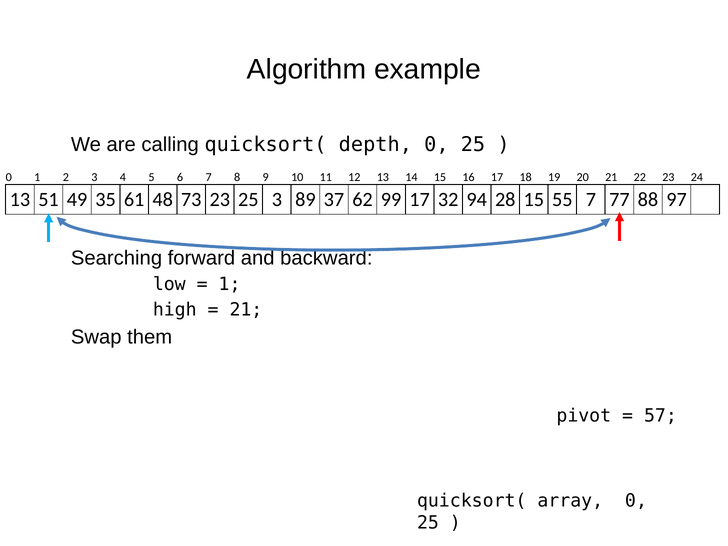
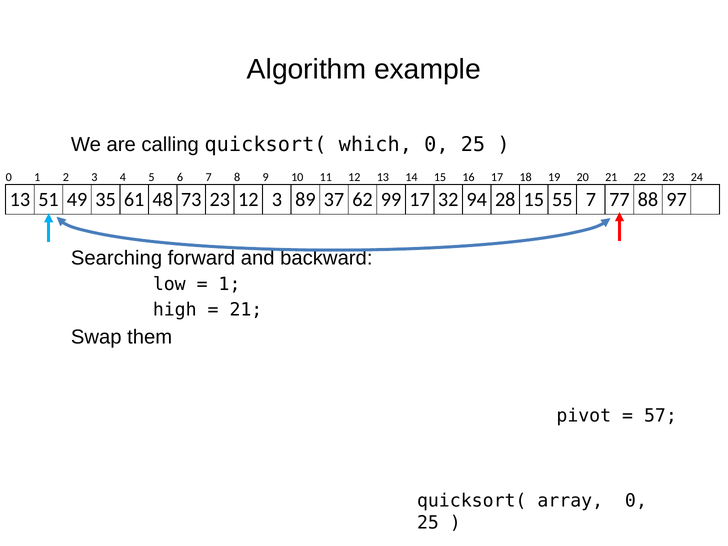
depth: depth -> which
23 25: 25 -> 12
